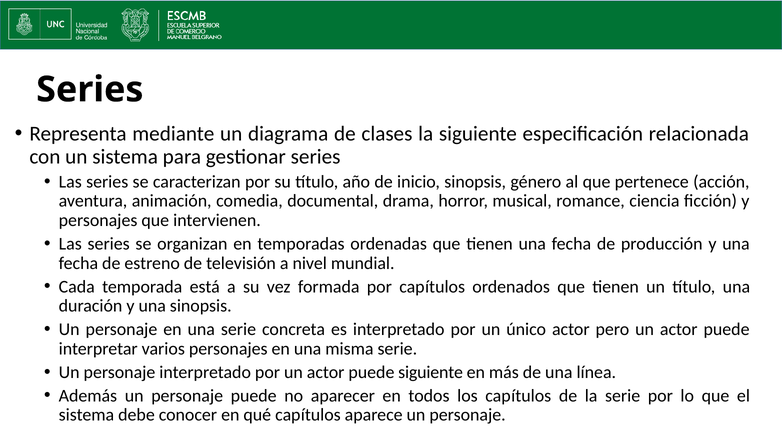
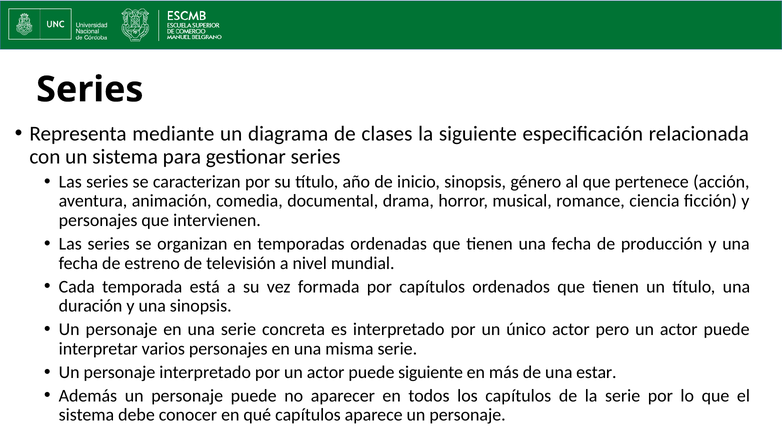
línea: línea -> estar
